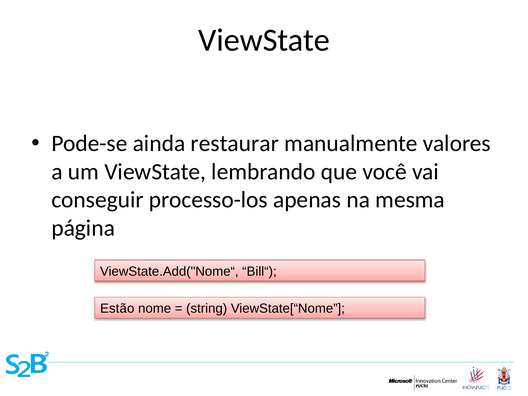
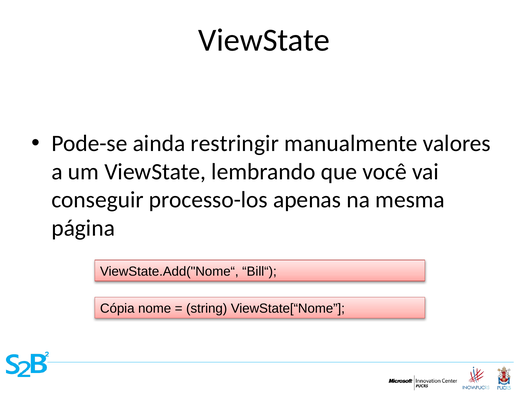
restaurar: restaurar -> restringir
Estão: Estão -> Cópia
